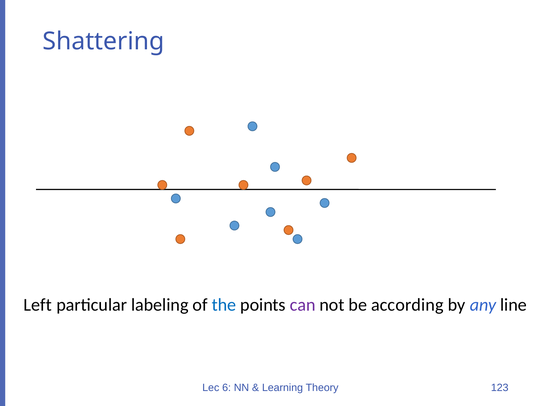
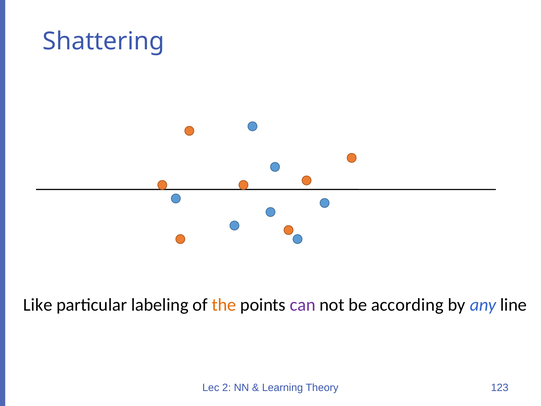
Left: Left -> Like
the colour: blue -> orange
6: 6 -> 2
